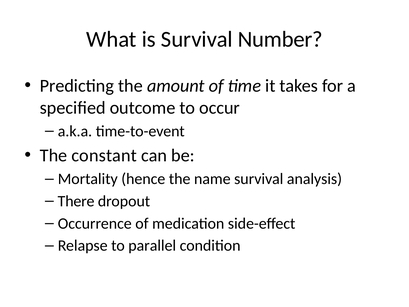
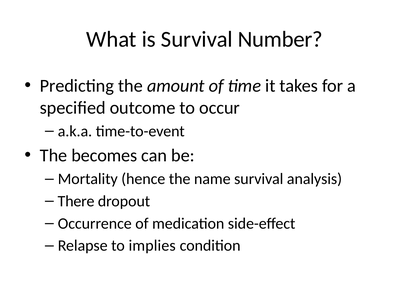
constant: constant -> becomes
parallel: parallel -> implies
